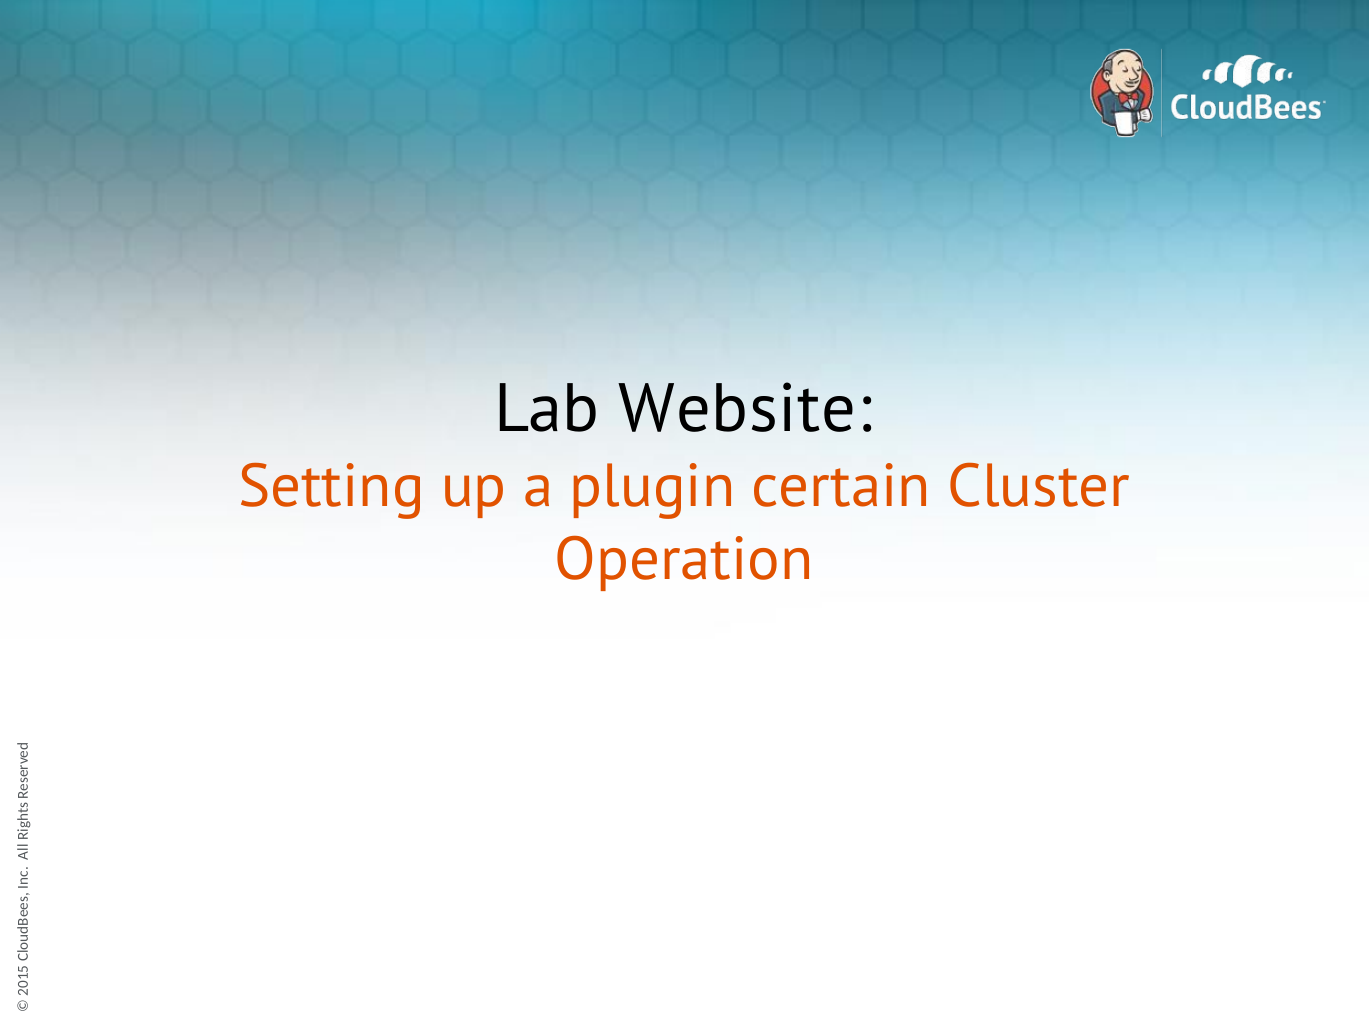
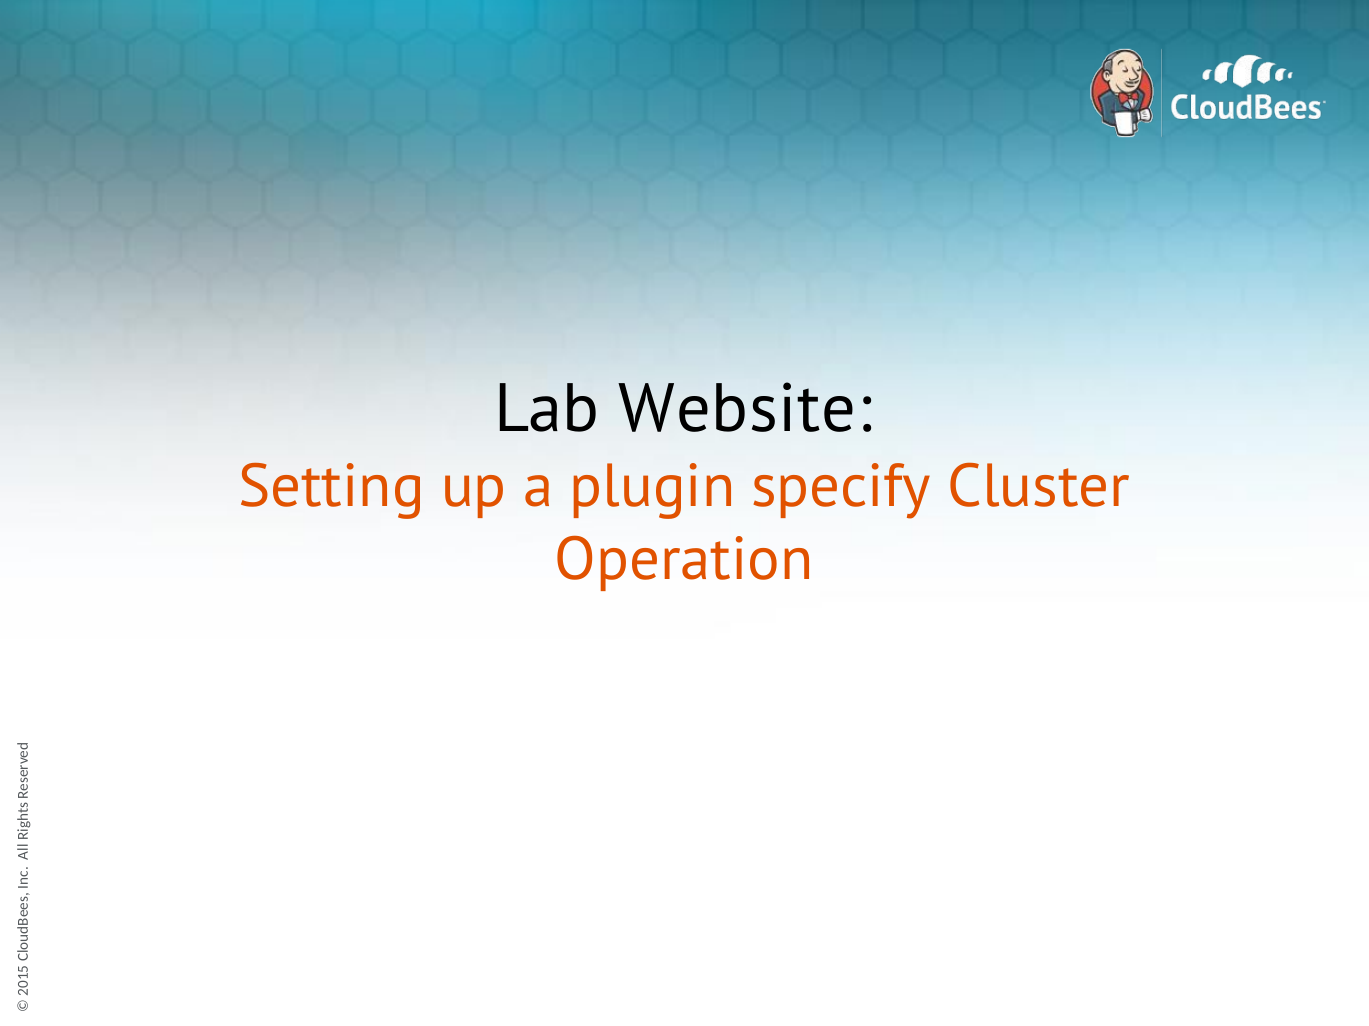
certain: certain -> specify
